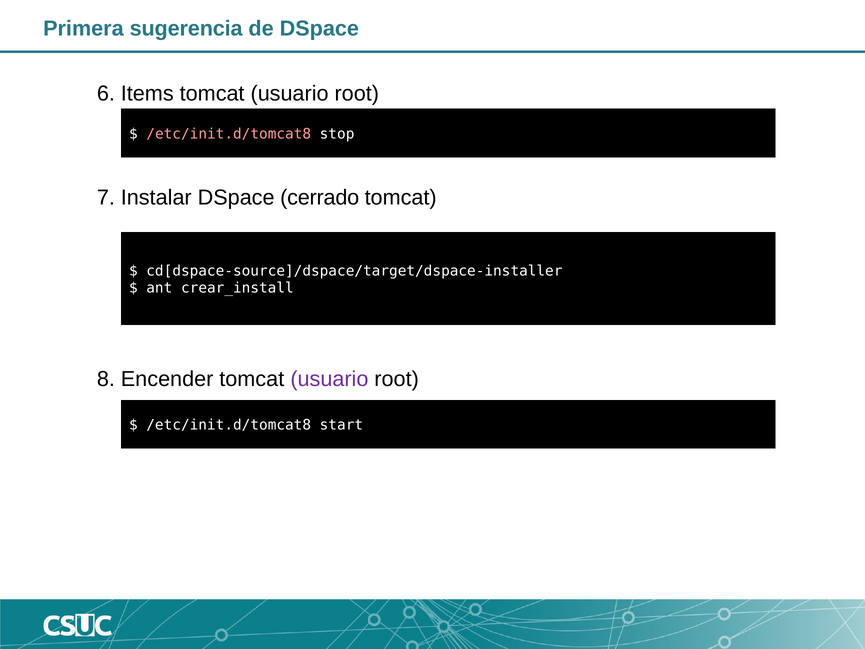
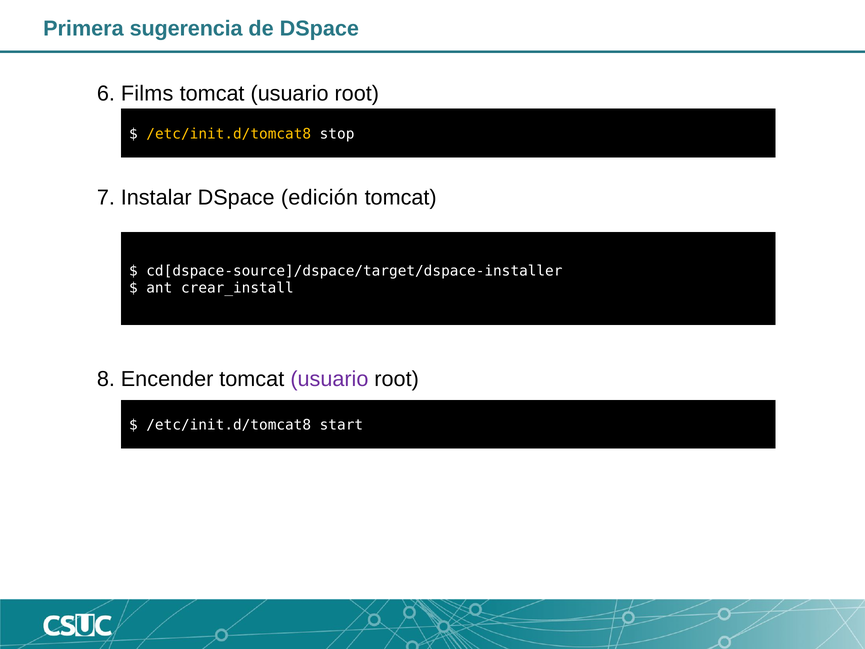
Items: Items -> Films
/etc/init.d/tomcat8 at (229, 134) colour: pink -> yellow
cerrado: cerrado -> edición
